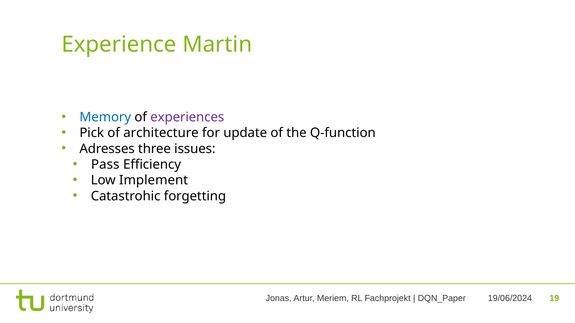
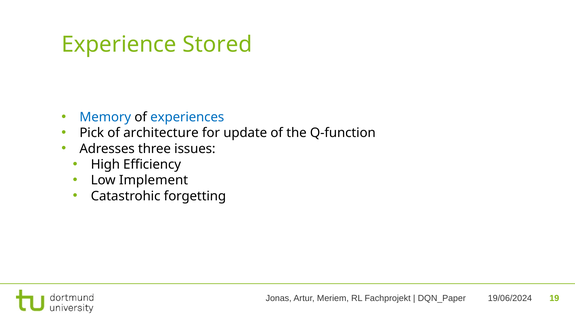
Martin: Martin -> Stored
experiences colour: purple -> blue
Pass: Pass -> High
